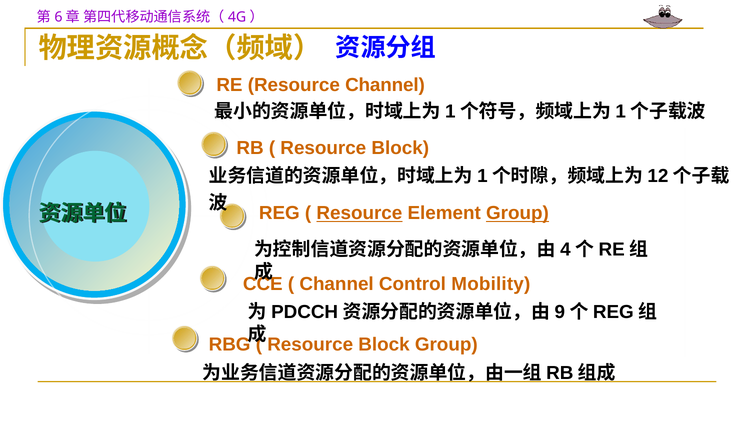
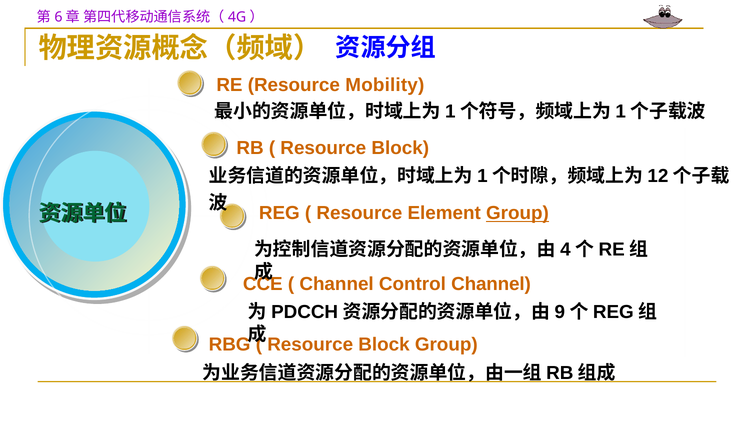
Resource Channel: Channel -> Mobility
Resource at (359, 213) underline: present -> none
Control Mobility: Mobility -> Channel
